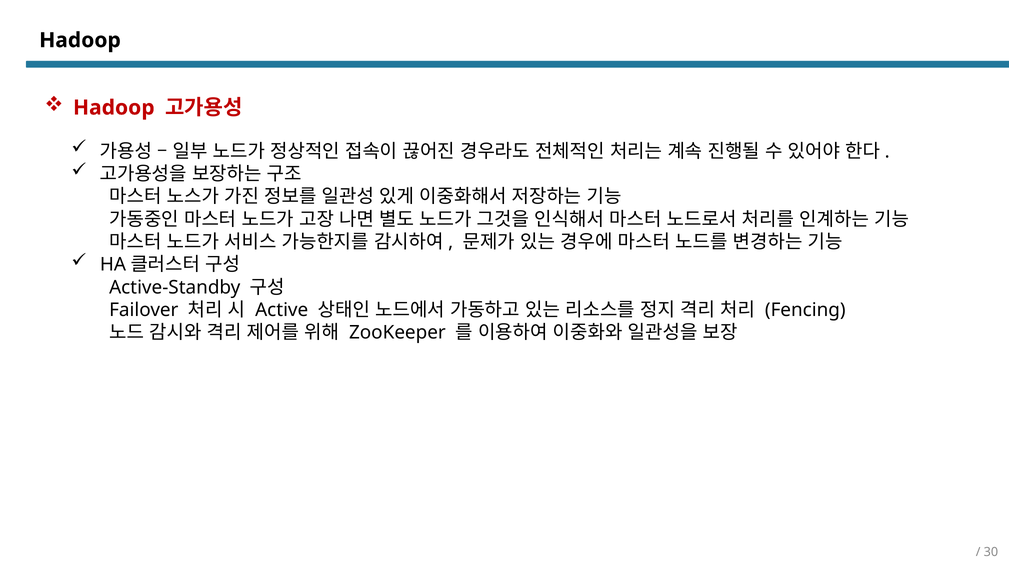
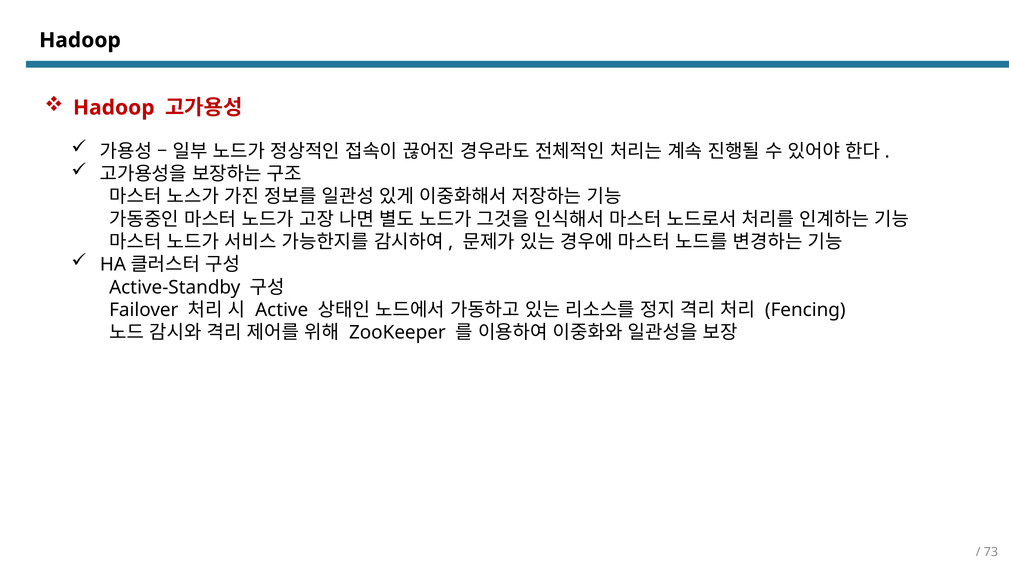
30: 30 -> 73
